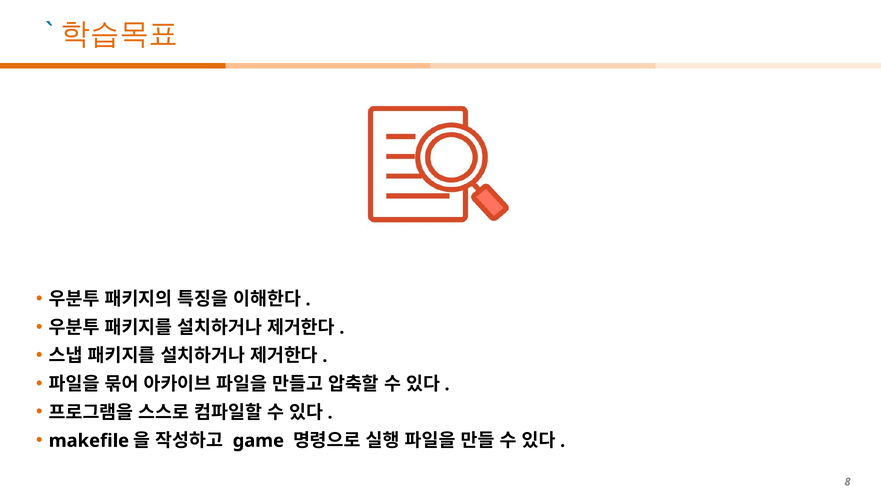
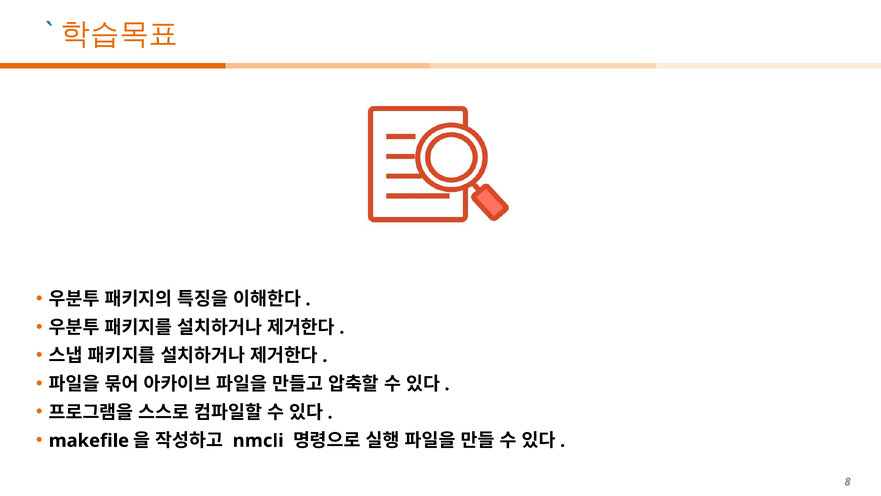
game: game -> nmcli
